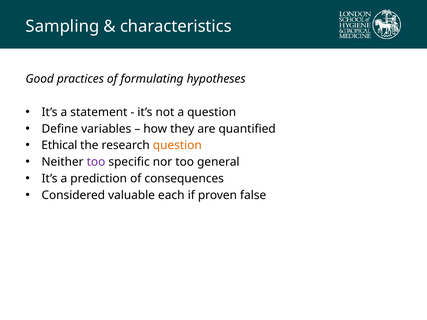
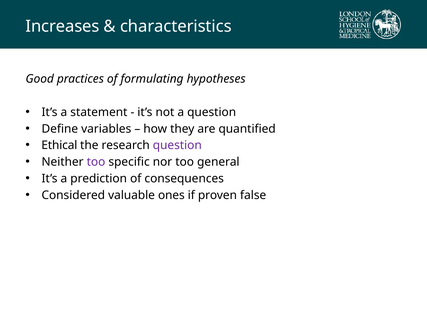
Sampling: Sampling -> Increases
question at (177, 145) colour: orange -> purple
each: each -> ones
